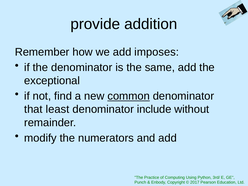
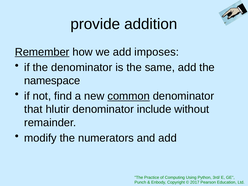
Remember underline: none -> present
exceptional: exceptional -> namespace
least: least -> hlutir
